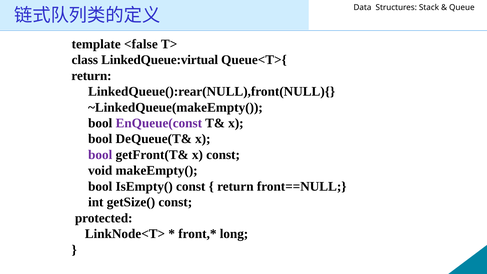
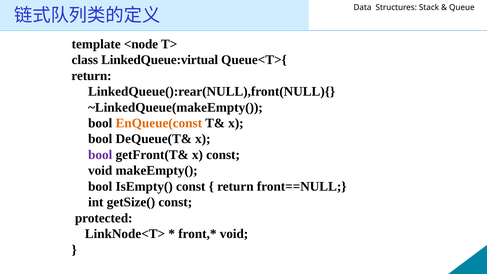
<false: <false -> <node
EnQueue(const colour: purple -> orange
long at (234, 234): long -> void
